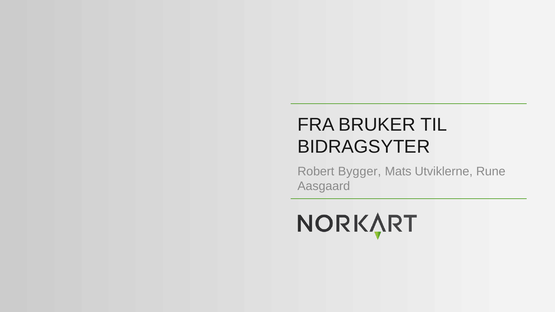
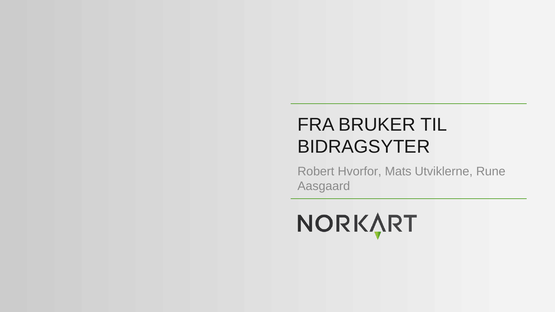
Bygger: Bygger -> Hvorfor
